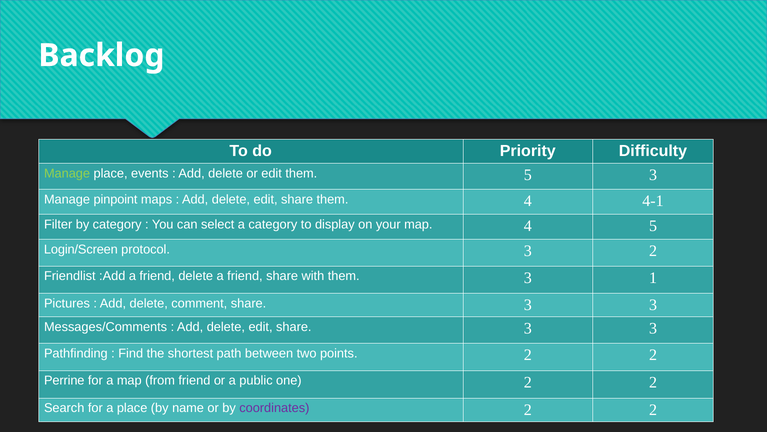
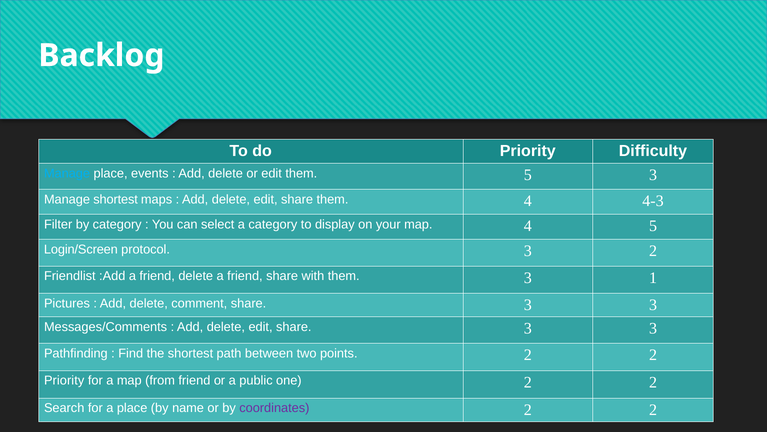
Manage at (67, 173) colour: light green -> light blue
Manage pinpoint: pinpoint -> shortest
4-1: 4-1 -> 4-3
Perrine at (64, 380): Perrine -> Priority
